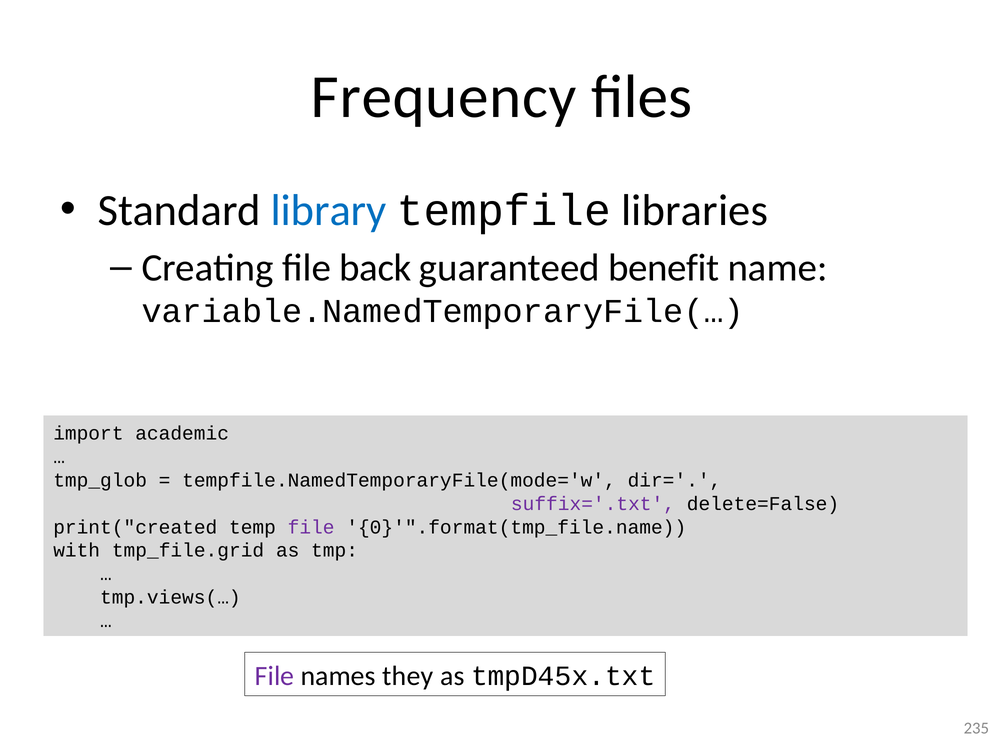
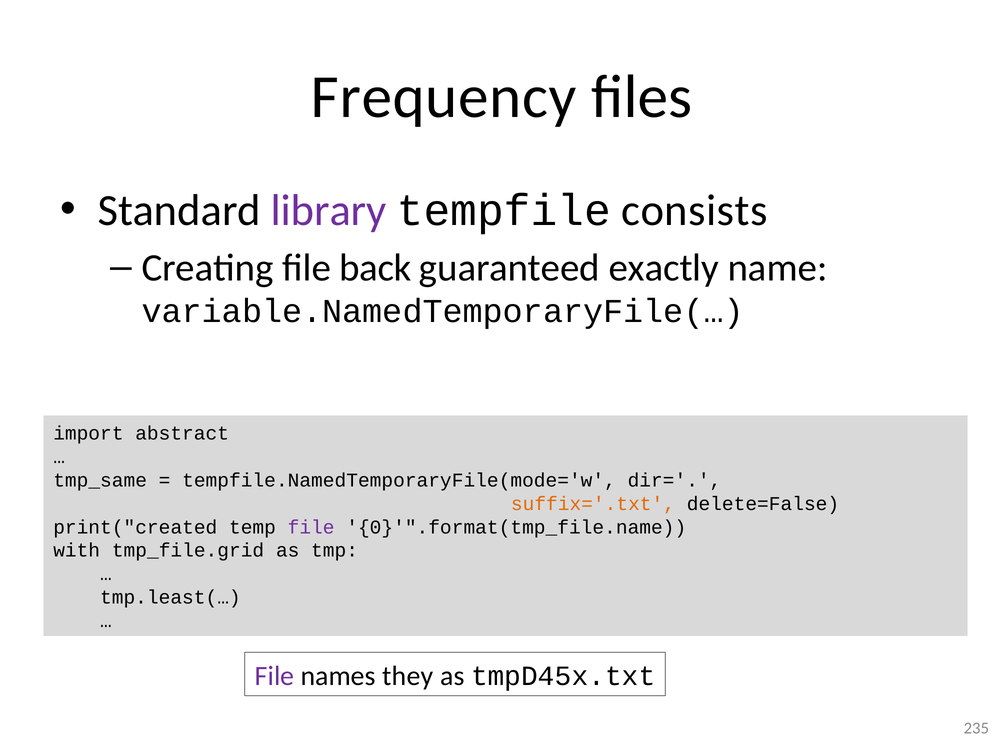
library colour: blue -> purple
libraries: libraries -> consists
benefit: benefit -> exactly
academic: academic -> abstract
tmp_glob: tmp_glob -> tmp_same
suffix='.txt colour: purple -> orange
tmp.views(…: tmp.views(… -> tmp.least(…
